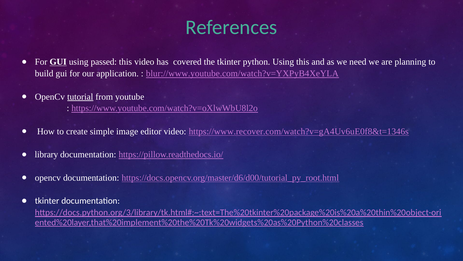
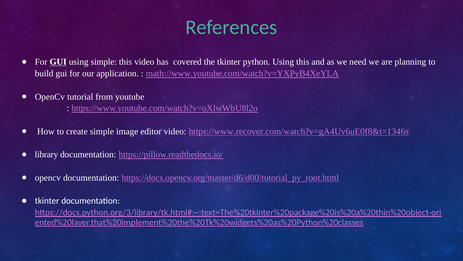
using passed: passed -> simple
blur://www.youtube.com/watch?v=YXPyB4XeYLA: blur://www.youtube.com/watch?v=YXPyB4XeYLA -> math://www.youtube.com/watch?v=YXPyB4XeYLA
tutorial underline: present -> none
